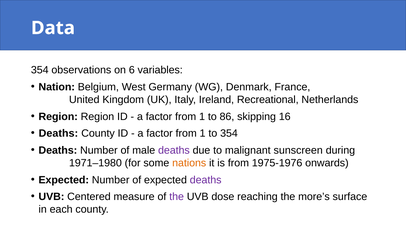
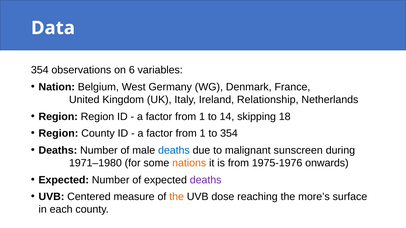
Recreational: Recreational -> Relationship
86: 86 -> 14
16: 16 -> 18
Deaths at (58, 134): Deaths -> Region
deaths at (174, 151) colour: purple -> blue
the at (177, 197) colour: purple -> orange
